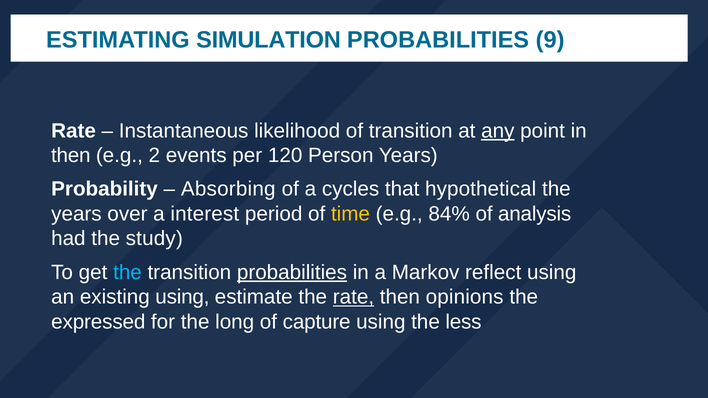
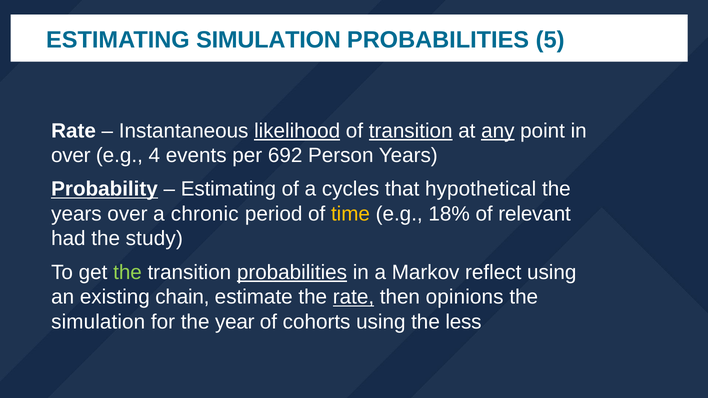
9: 9 -> 5
likelihood underline: none -> present
transition at (411, 131) underline: none -> present
then at (71, 156): then -> over
2: 2 -> 4
120: 120 -> 692
Probability underline: none -> present
Absorbing at (228, 189): Absorbing -> Estimating
interest: interest -> chronic
84%: 84% -> 18%
analysis: analysis -> relevant
the at (128, 272) colour: light blue -> light green
existing using: using -> chain
expressed at (98, 322): expressed -> simulation
long: long -> year
capture: capture -> cohorts
